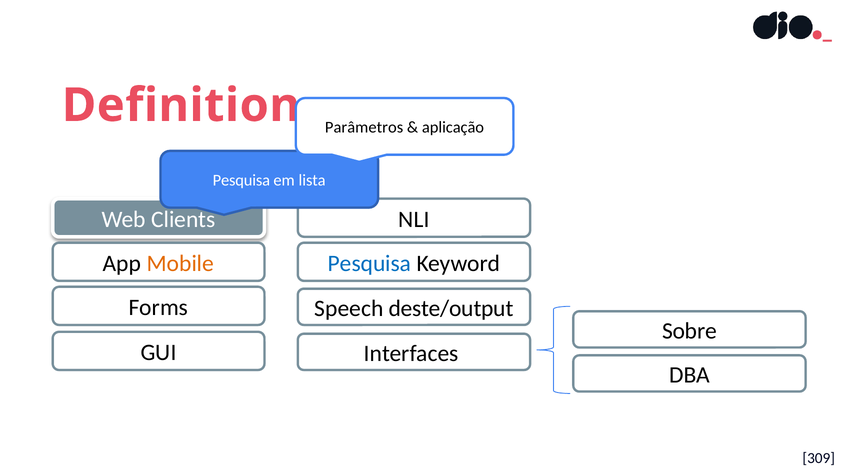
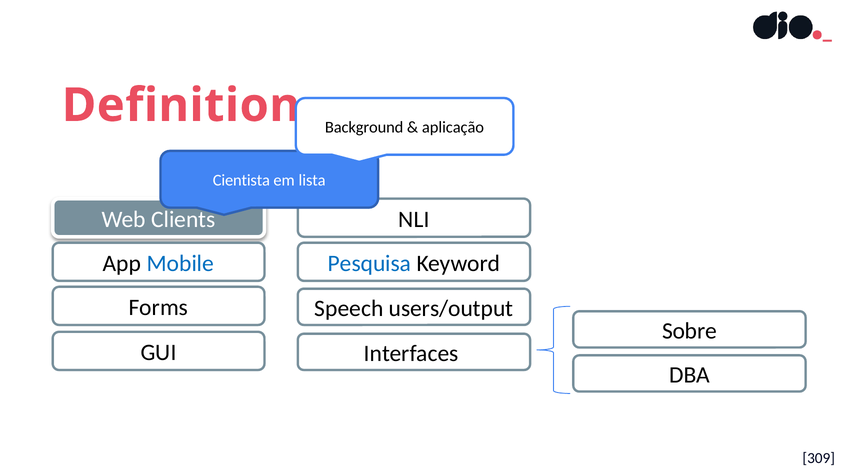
Parâmetros: Parâmetros -> Background
Pesquisa at (241, 181): Pesquisa -> Cientista
Mobile colour: orange -> blue
deste/output: deste/output -> users/output
